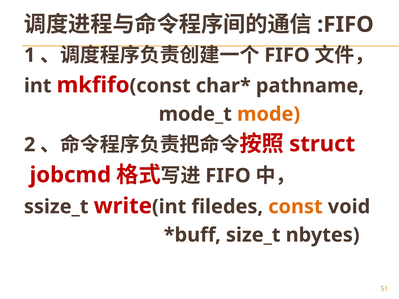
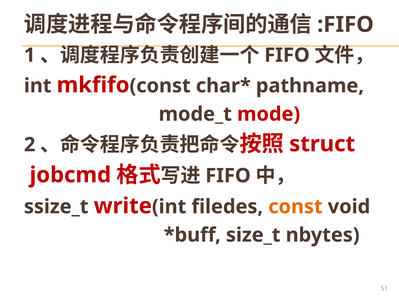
mode colour: orange -> red
